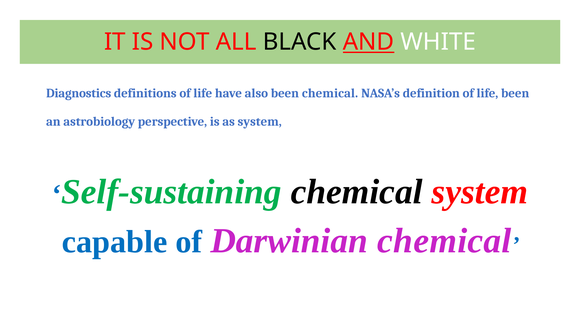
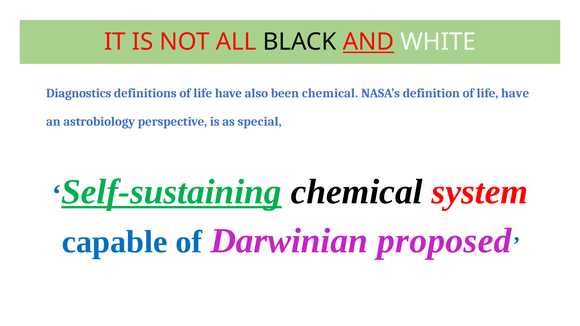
definition of life been: been -> have
as system: system -> special
Self-sustaining underline: none -> present
Darwinian chemical: chemical -> proposed
